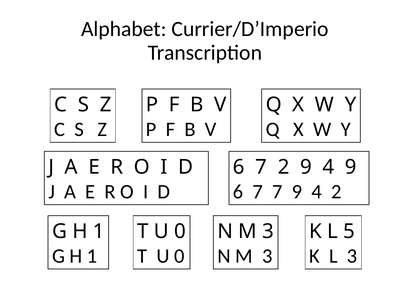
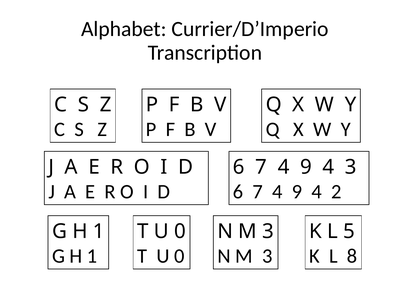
2 at (284, 167): 2 -> 4
4 9: 9 -> 3
7 at (277, 191): 7 -> 4
L 3: 3 -> 8
